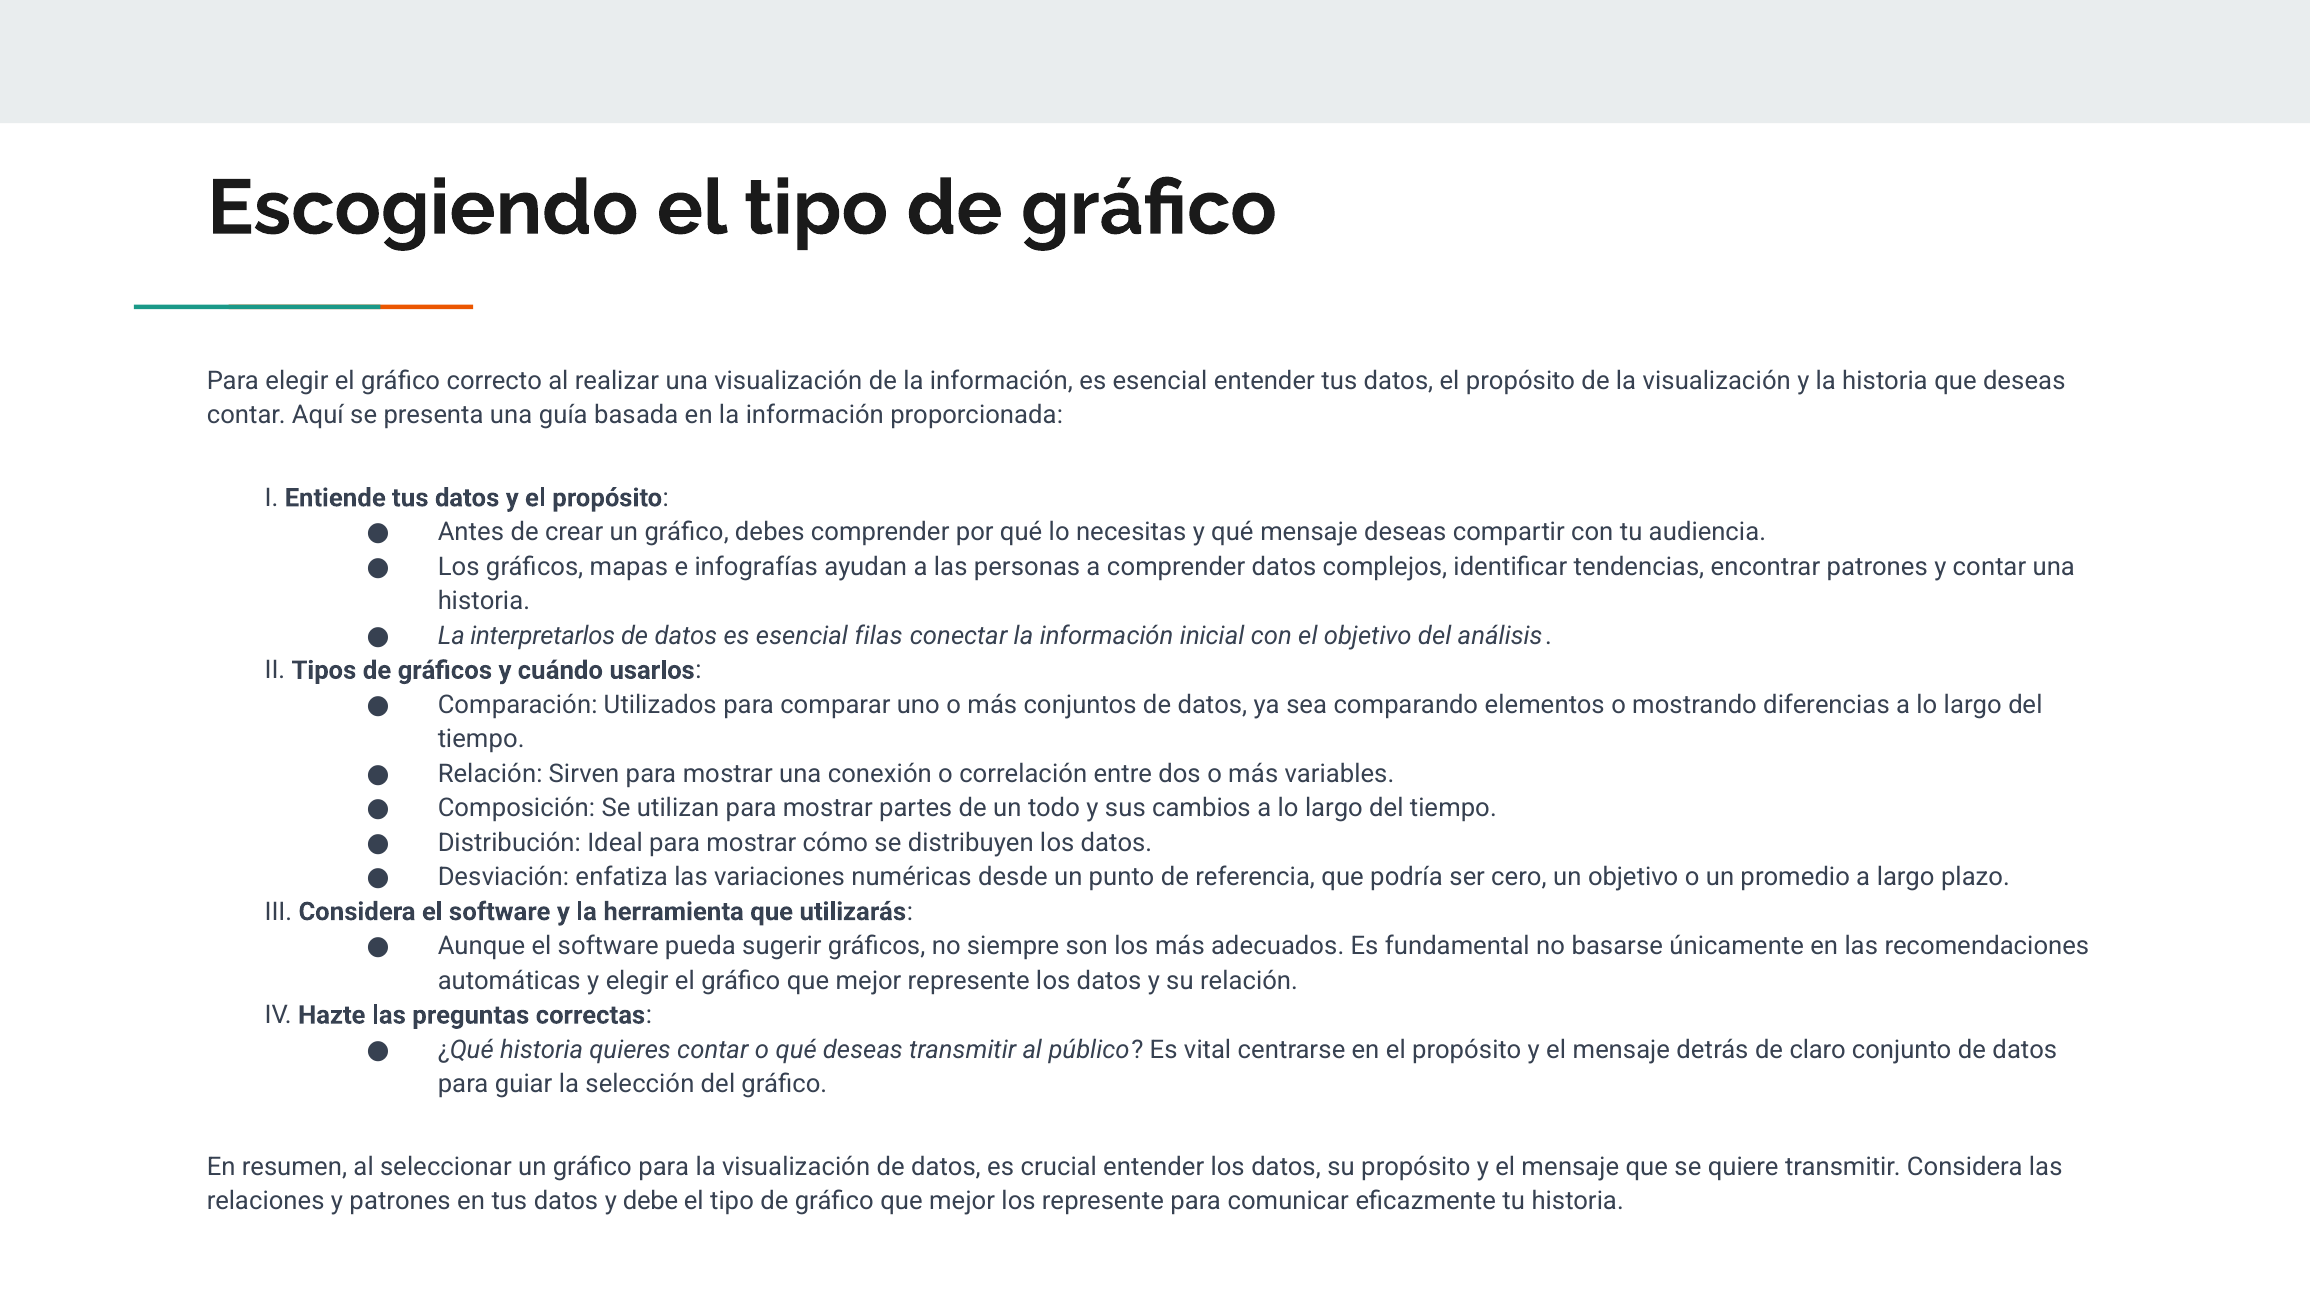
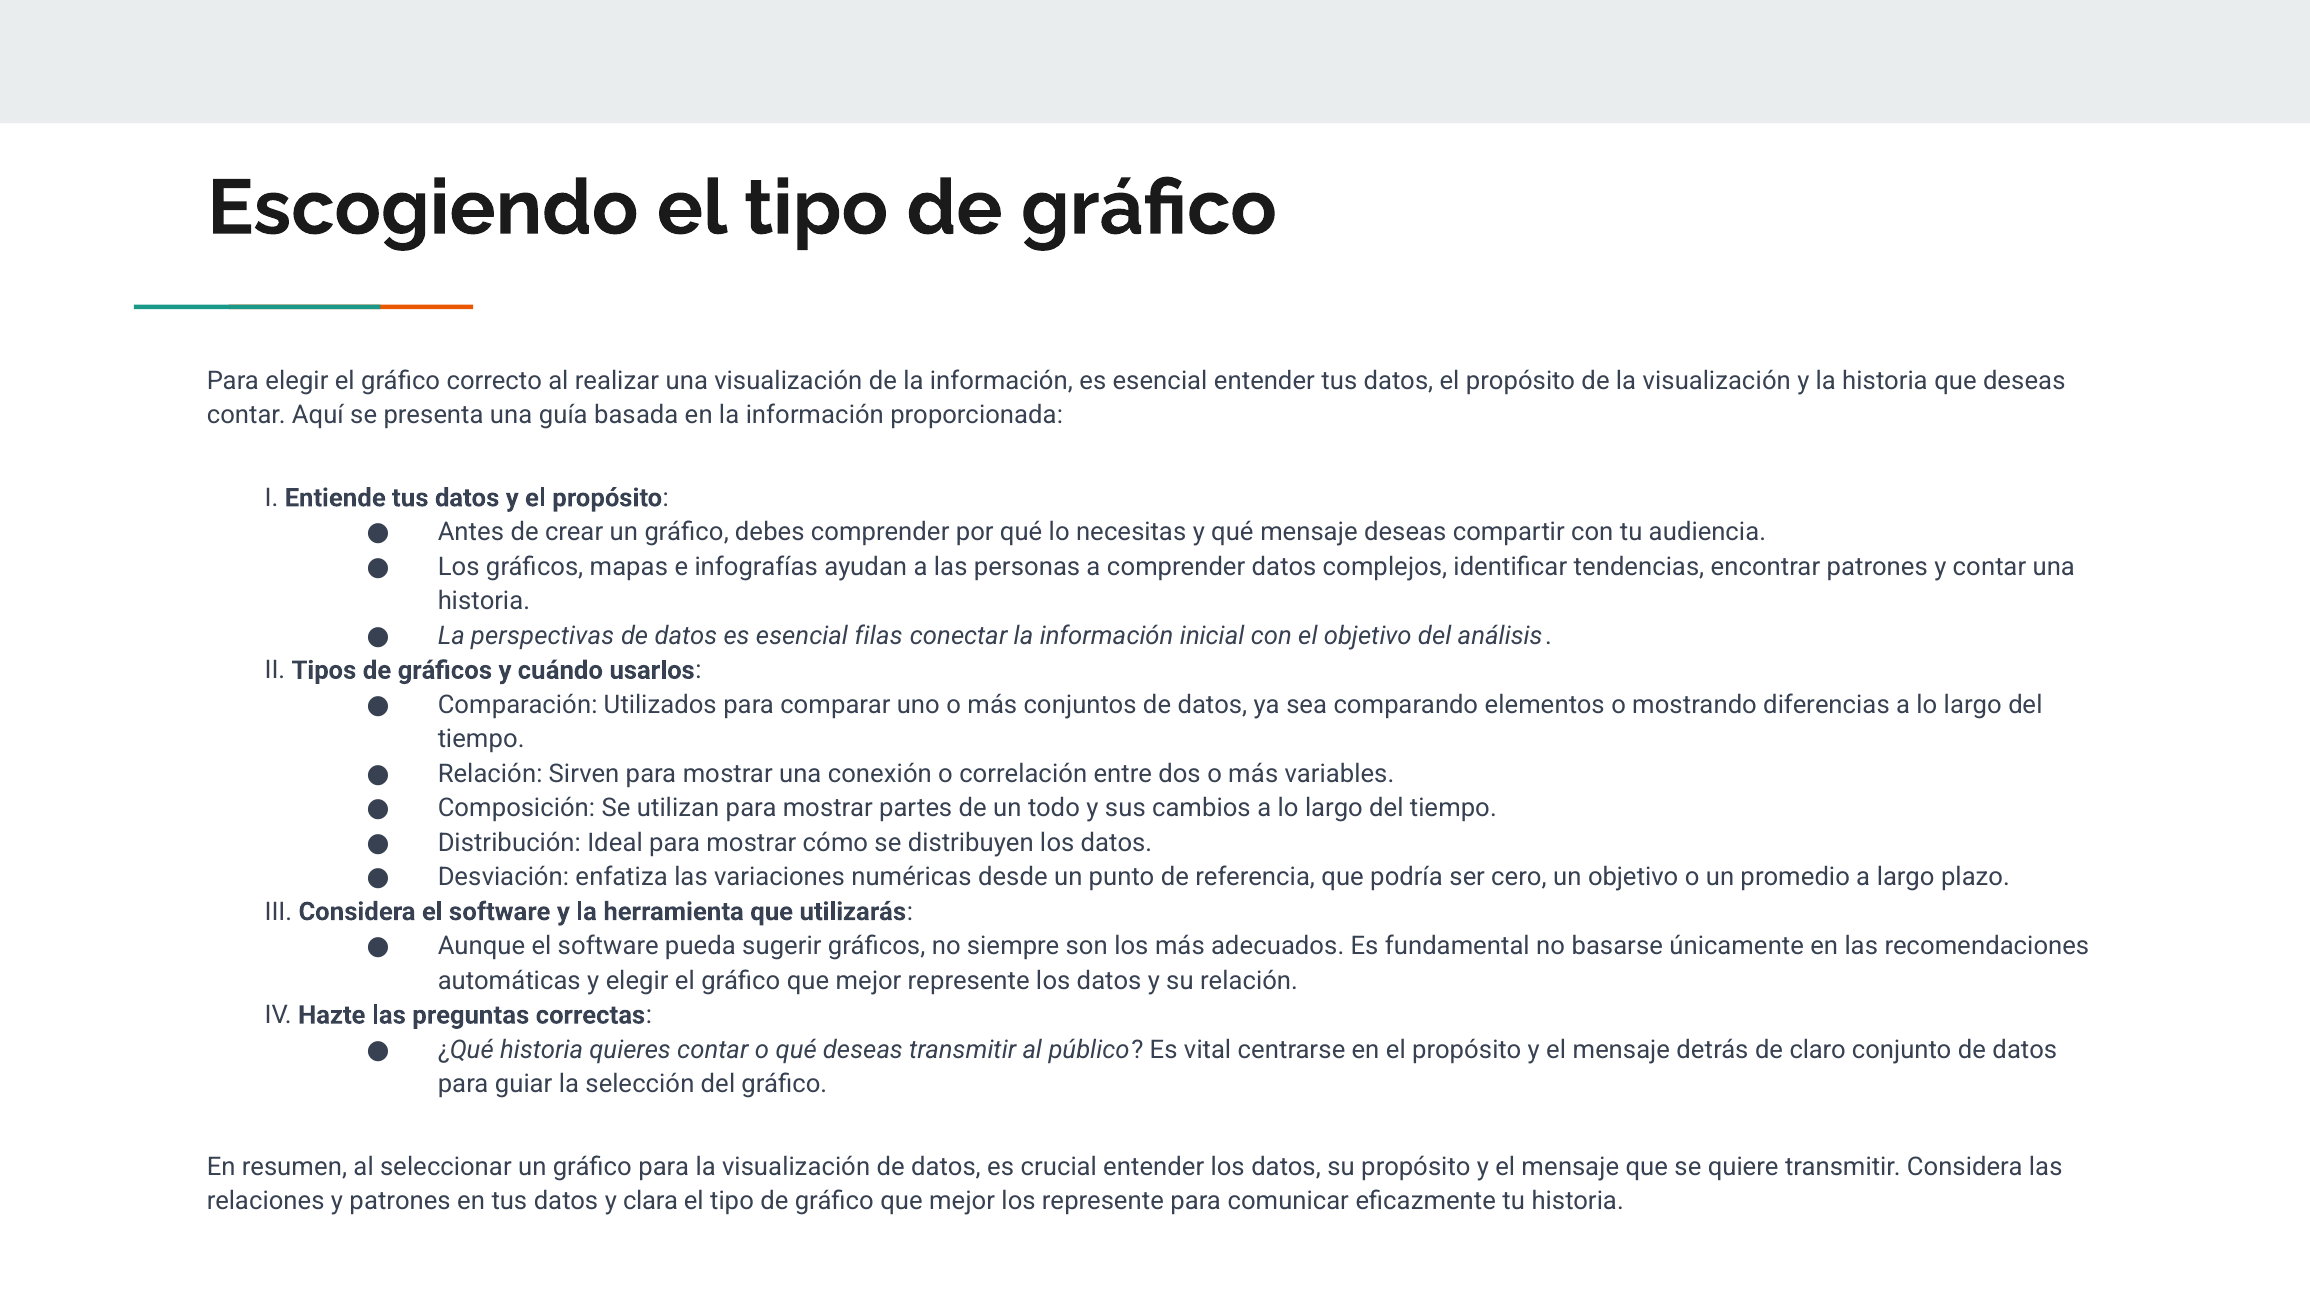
interpretarlos: interpretarlos -> perspectivas
debe: debe -> clara
